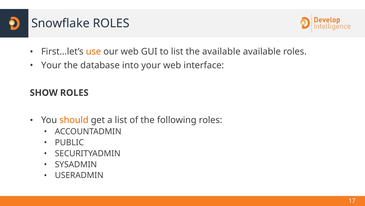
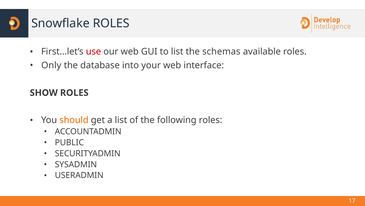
use colour: orange -> red
the available: available -> schemas
Your at (51, 65): Your -> Only
